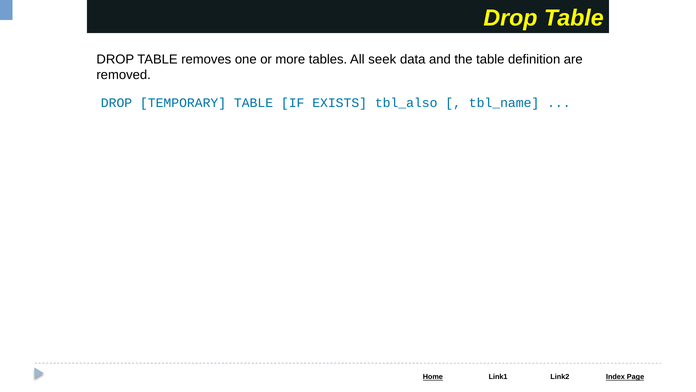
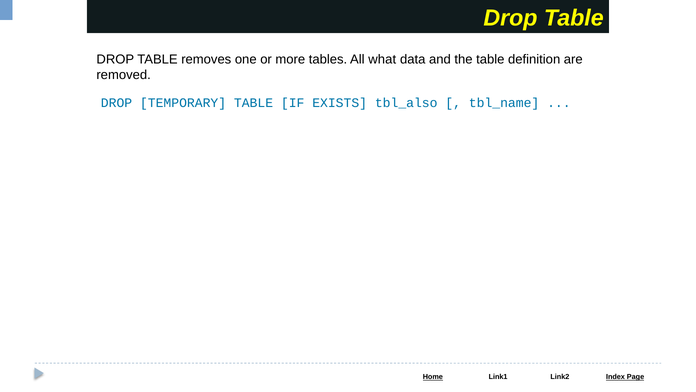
seek: seek -> what
